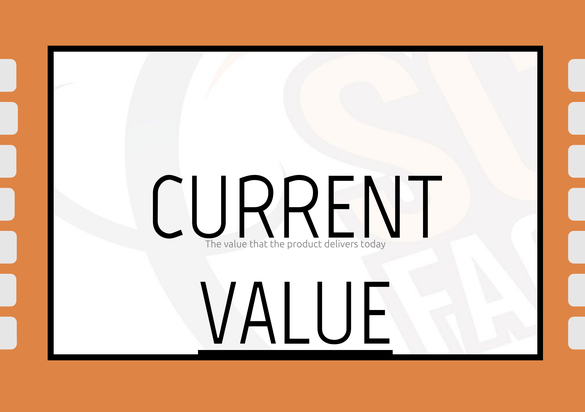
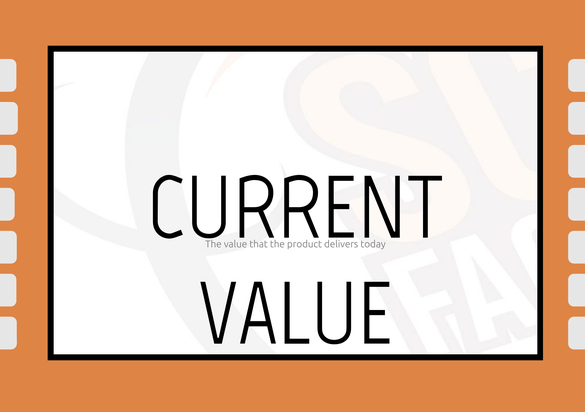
VALUE at (296, 315) underline: present -> none
